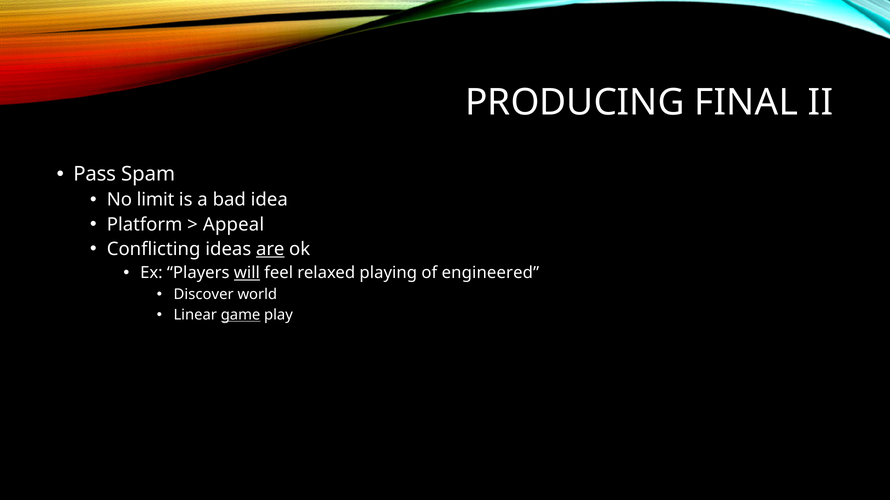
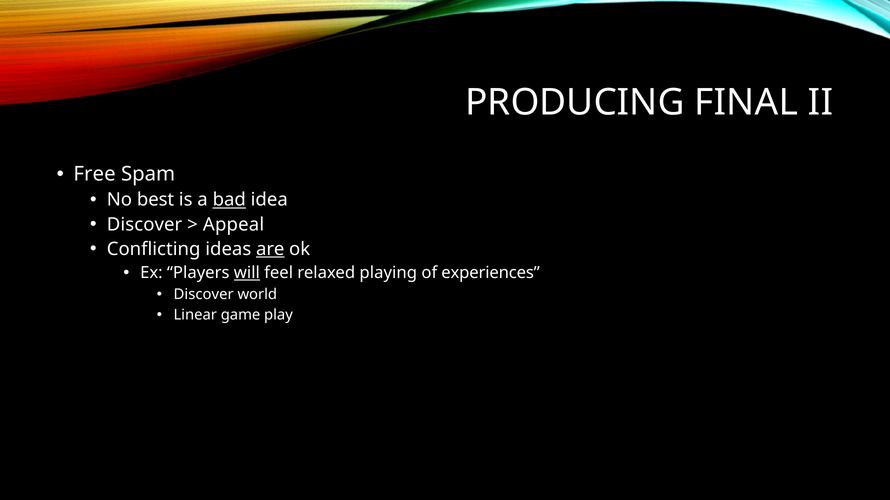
Pass: Pass -> Free
limit: limit -> best
bad underline: none -> present
Platform at (145, 225): Platform -> Discover
engineered: engineered -> experiences
game underline: present -> none
